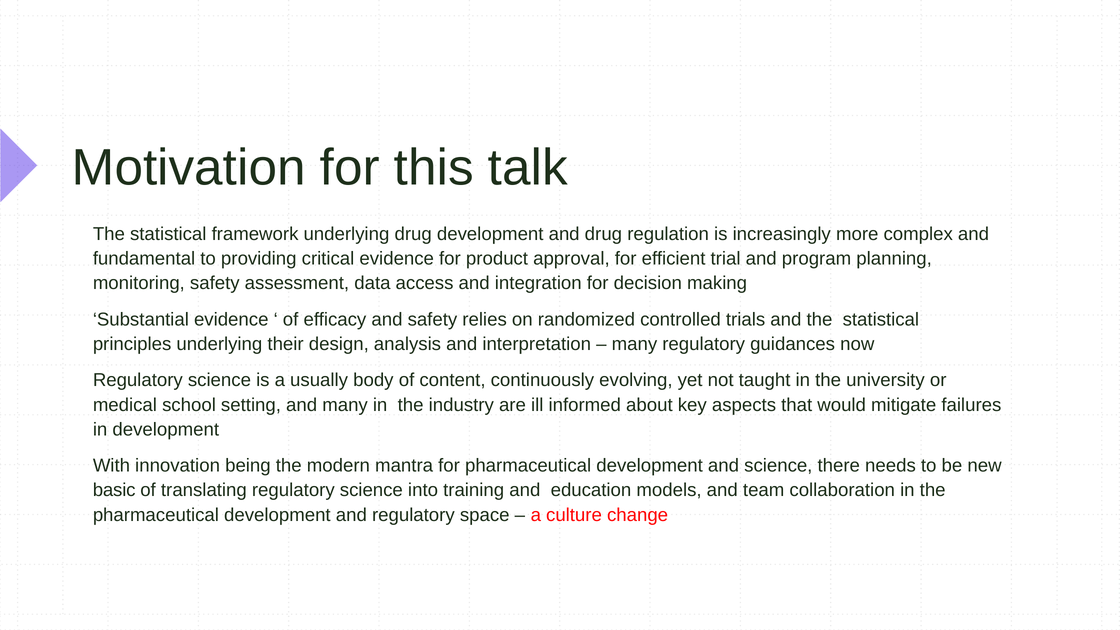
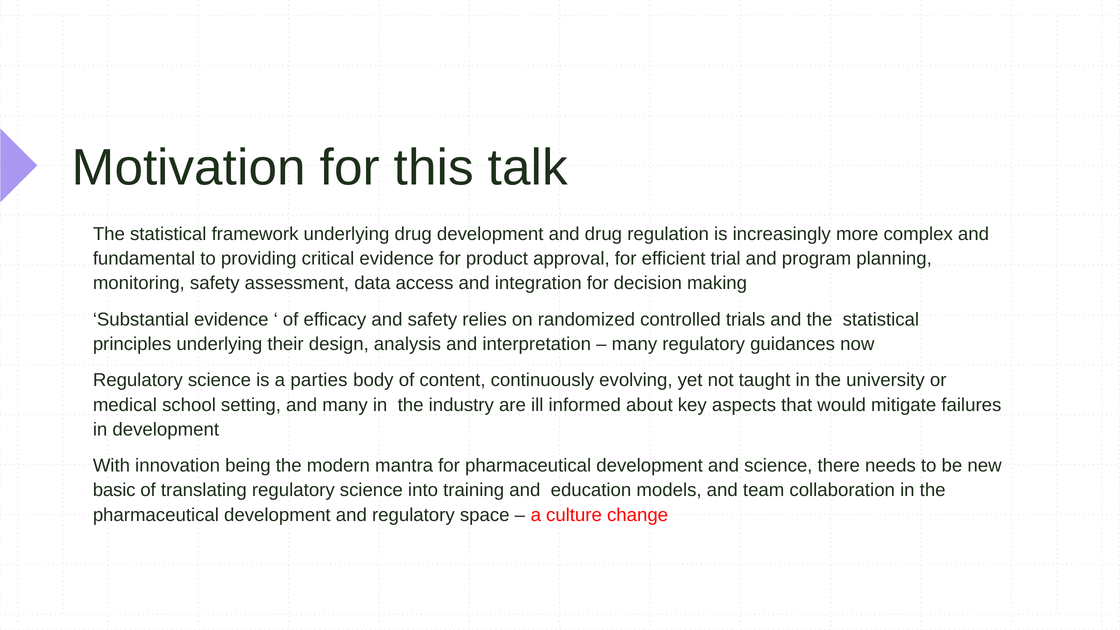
usually: usually -> parties
